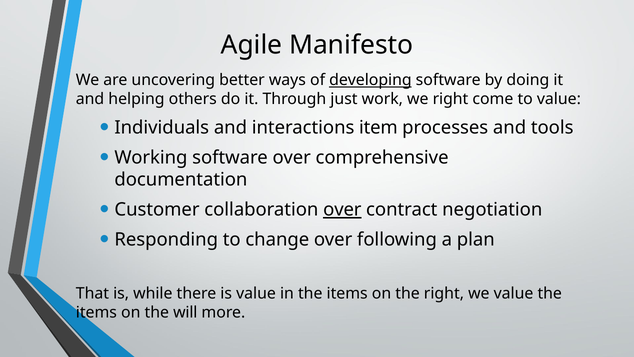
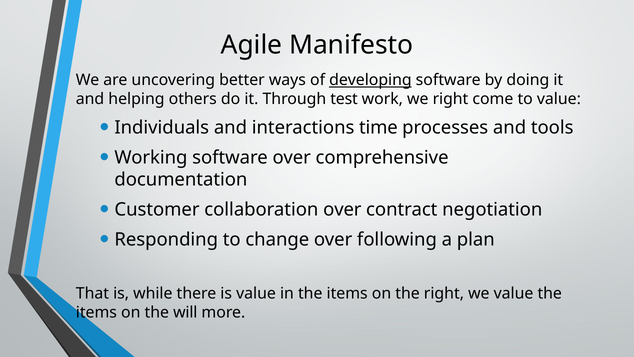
just: just -> test
item: item -> time
over at (342, 210) underline: present -> none
